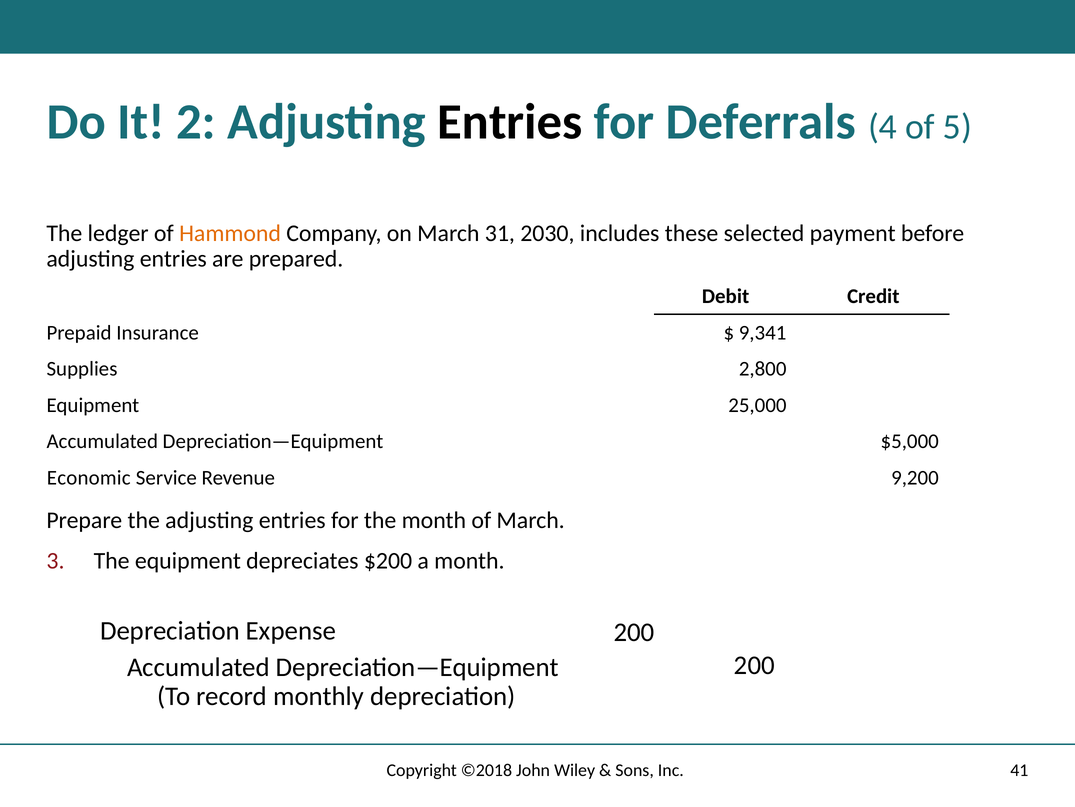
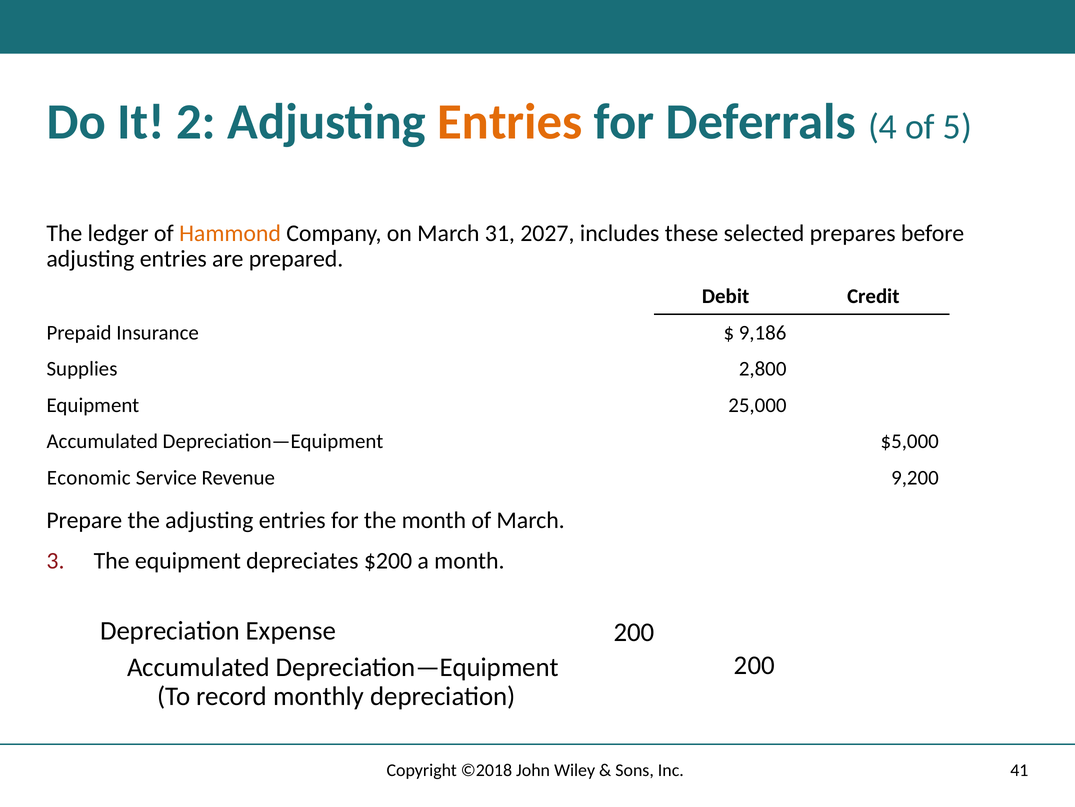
Entries at (510, 122) colour: black -> orange
2030: 2030 -> 2027
payment: payment -> prepares
9,341: 9,341 -> 9,186
